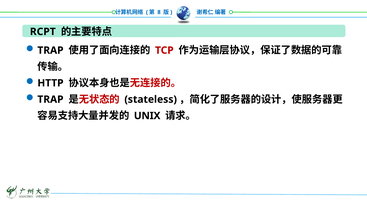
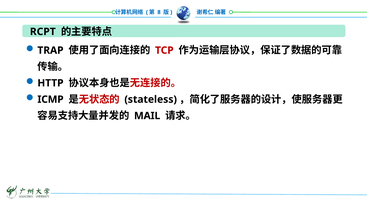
TRAP at (50, 99): TRAP -> ICMP
UNIX: UNIX -> MAIL
